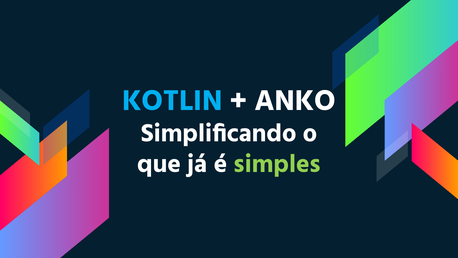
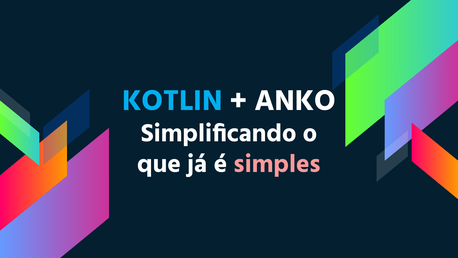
simples colour: light green -> pink
